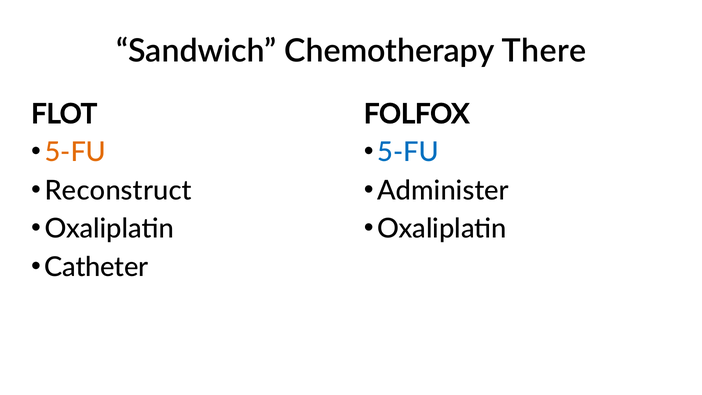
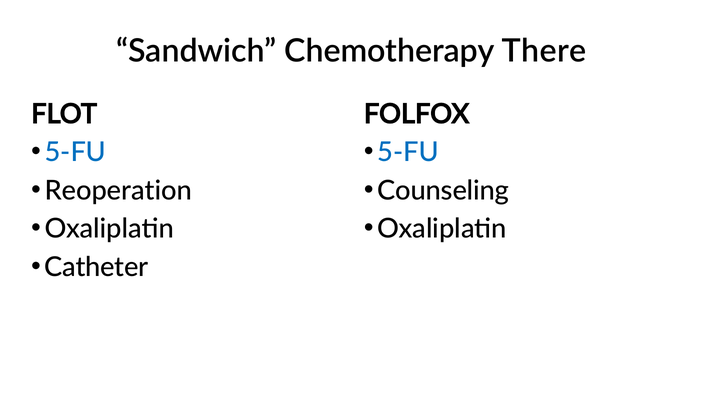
5-FU at (75, 152) colour: orange -> blue
Reconstruct: Reconstruct -> Reoperation
Administer: Administer -> Counseling
